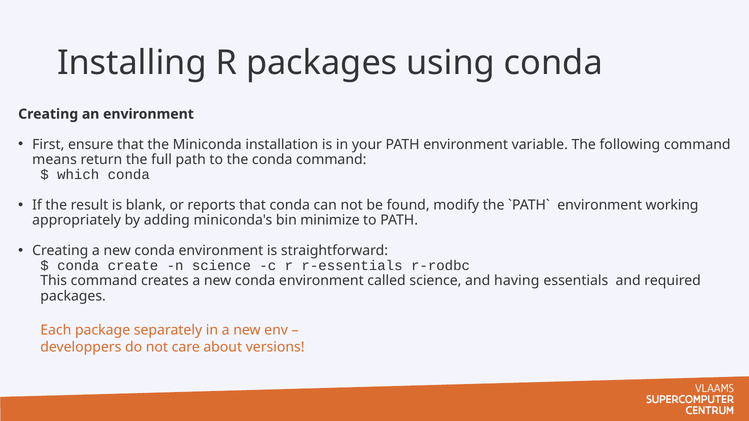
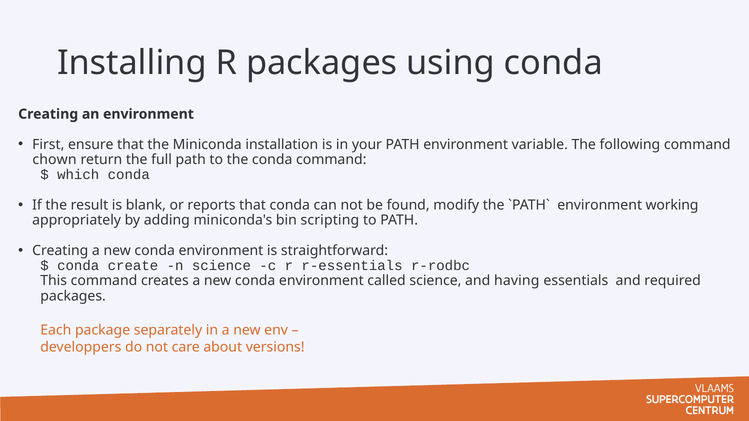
means: means -> chown
minimize: minimize -> scripting
